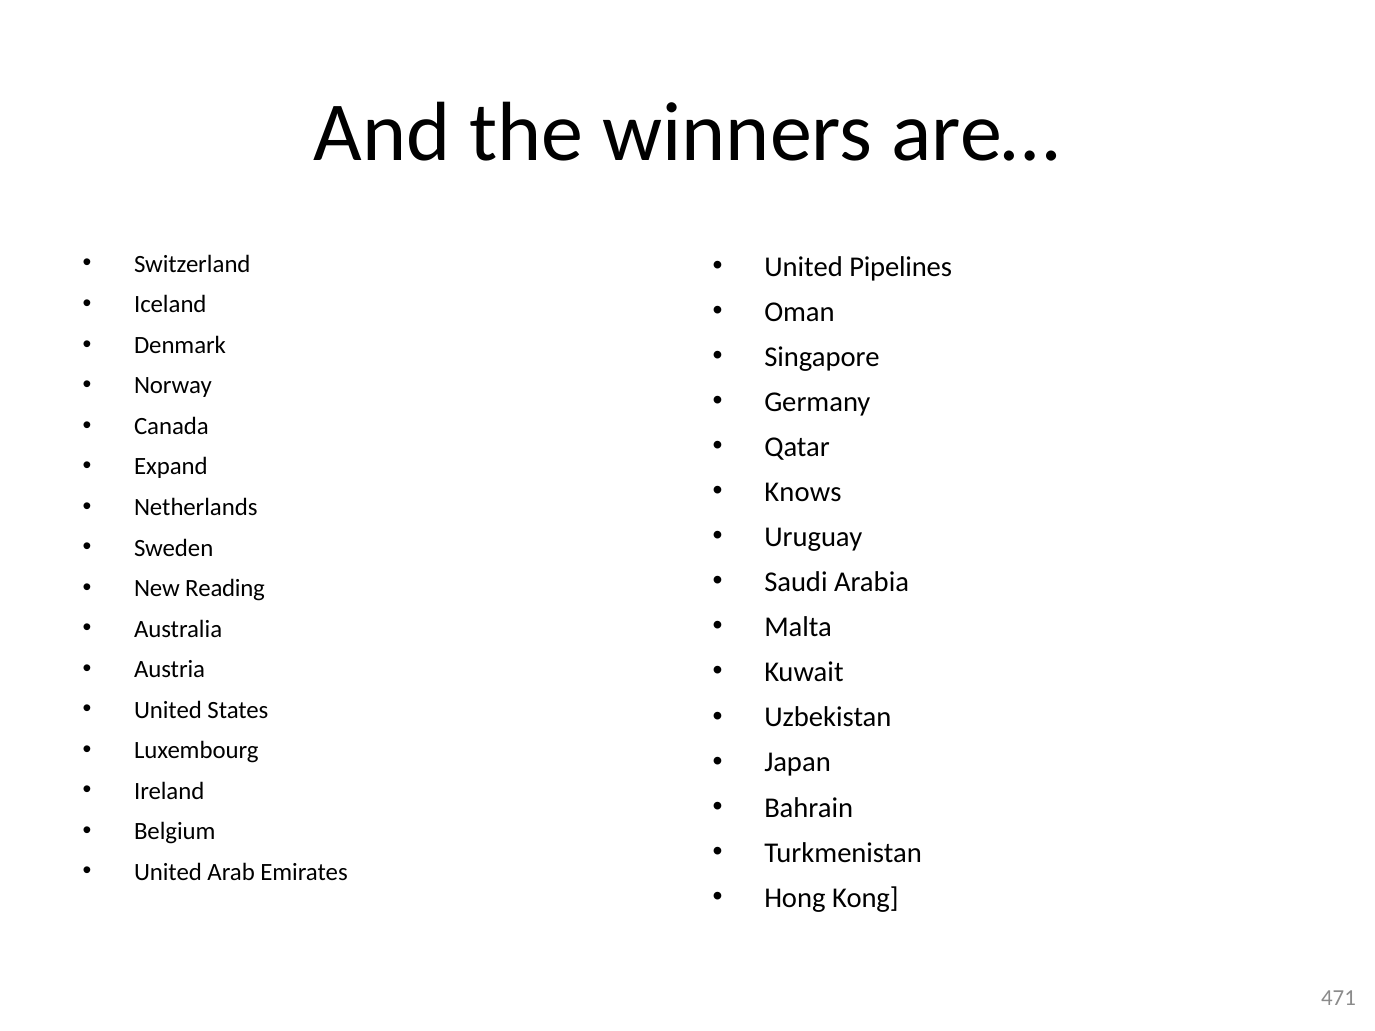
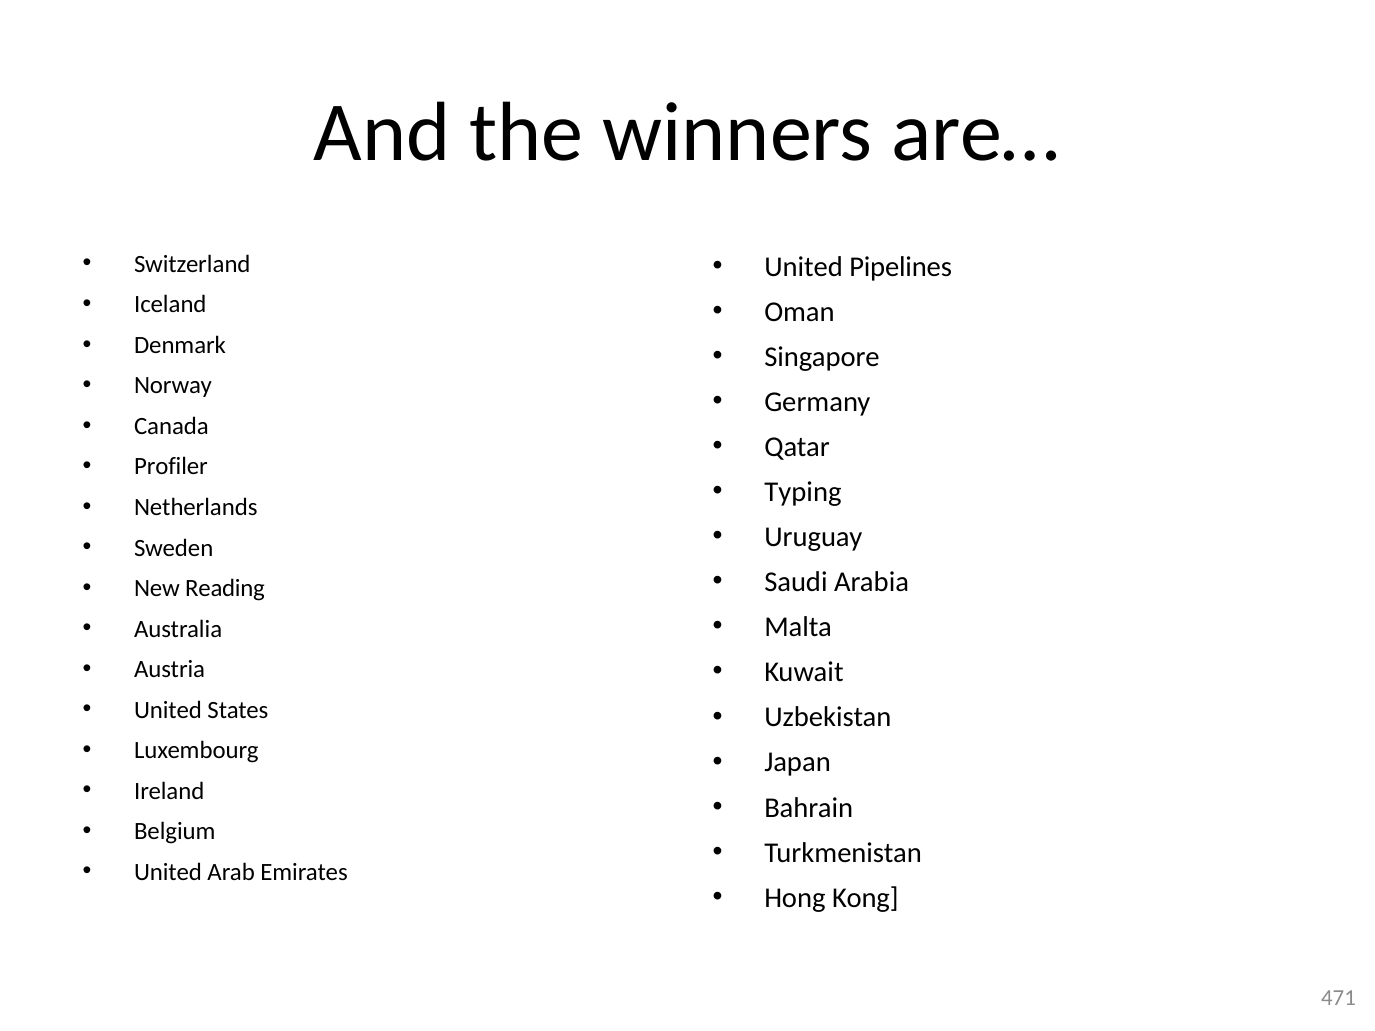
Expand: Expand -> Profiler
Knows: Knows -> Typing
